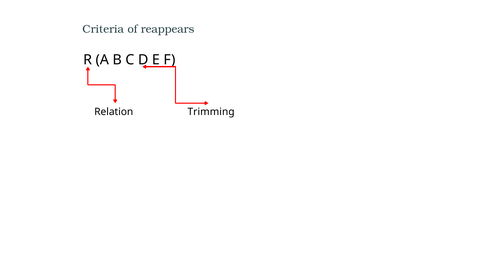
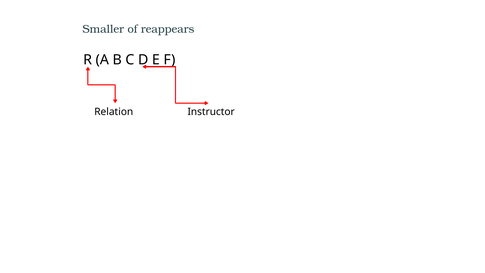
Criteria: Criteria -> Smaller
Trimming: Trimming -> Instructor
